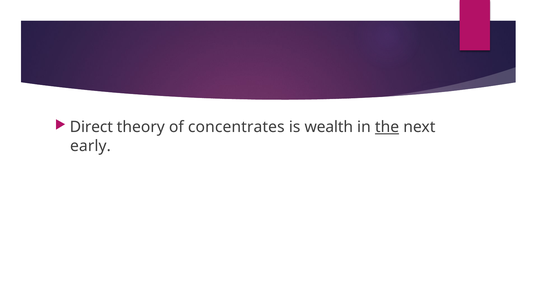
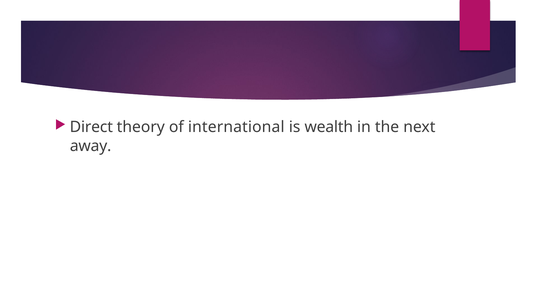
concentrates: concentrates -> international
the underline: present -> none
early: early -> away
